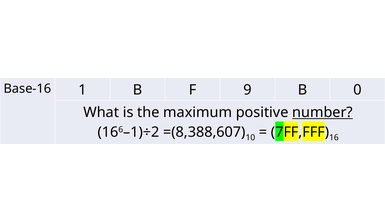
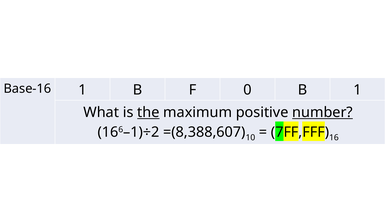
9: 9 -> 0
B 0: 0 -> 1
the underline: none -> present
